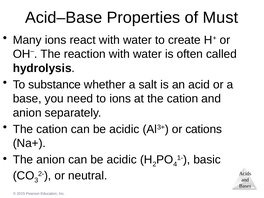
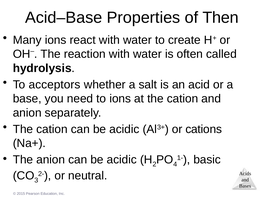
Must: Must -> Then
substance: substance -> acceptors
